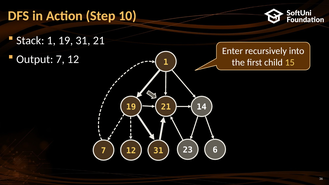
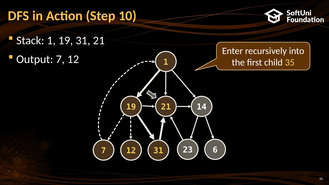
15: 15 -> 35
